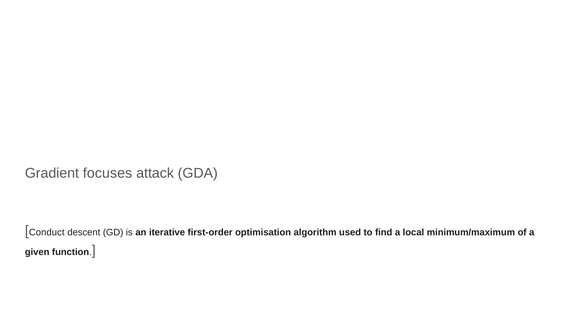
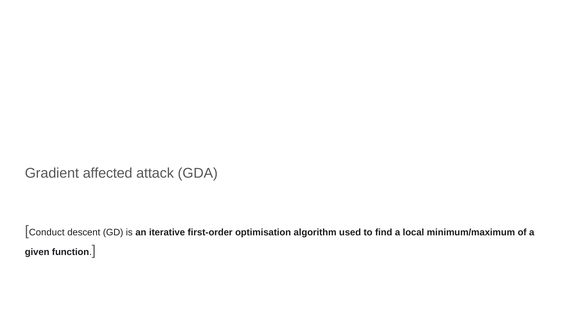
focuses: focuses -> affected
